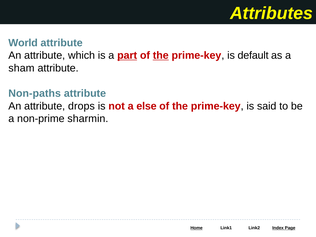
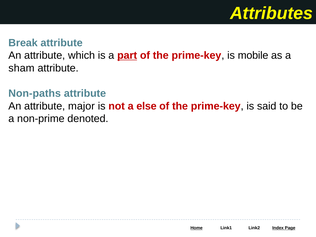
World: World -> Break
the at (161, 55) underline: present -> none
default: default -> mobile
drops: drops -> major
sharmin: sharmin -> denoted
